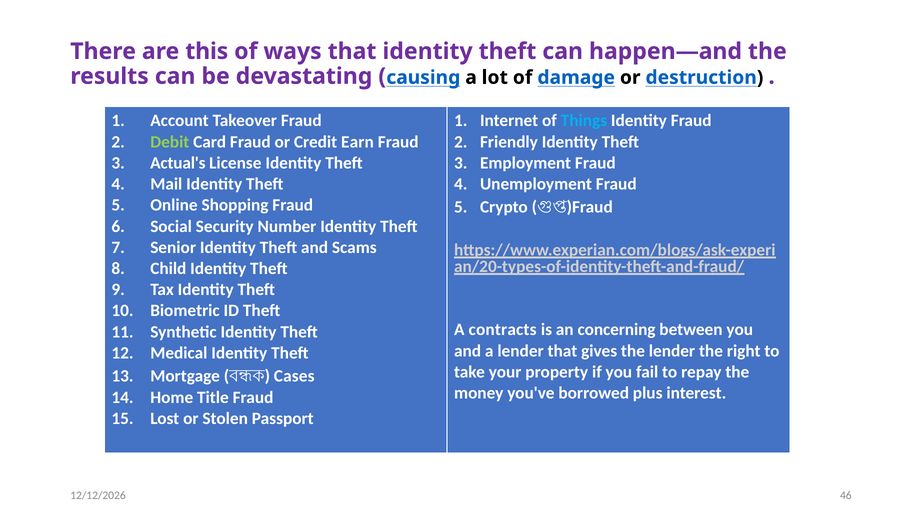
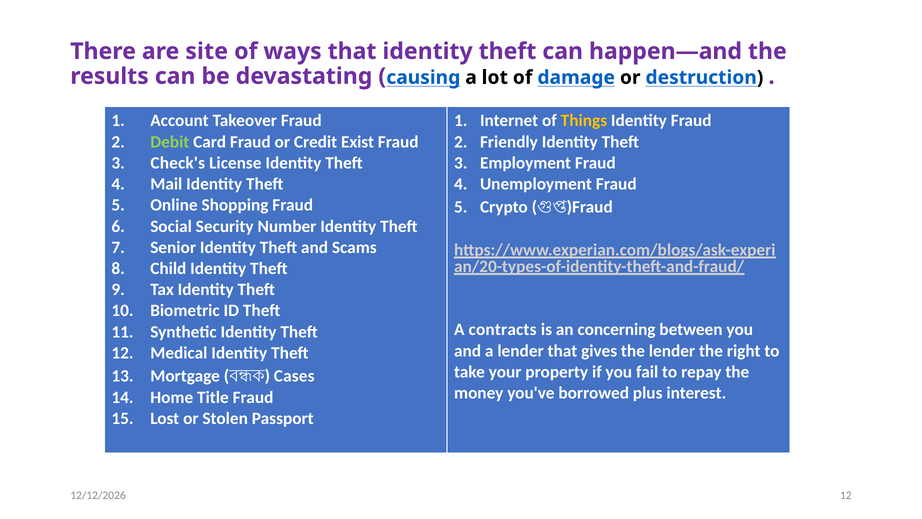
this: this -> site
Things colour: light blue -> yellow
Earn: Earn -> Exist
Actual's: Actual's -> Check's
46 at (846, 495): 46 -> 12
